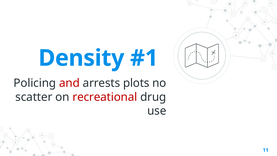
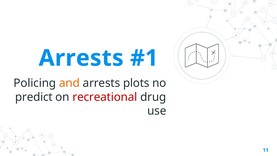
Density at (81, 58): Density -> Arrests
and colour: red -> orange
scatter: scatter -> predict
